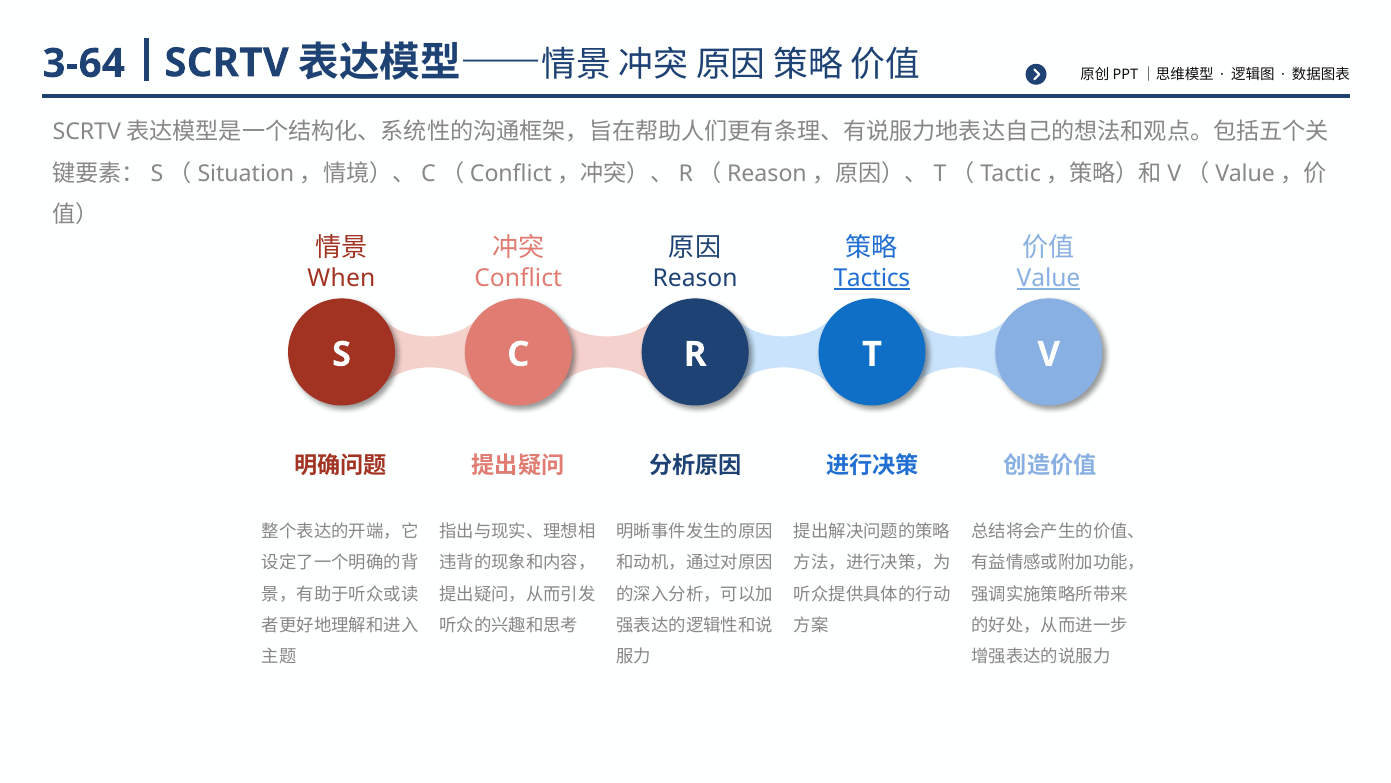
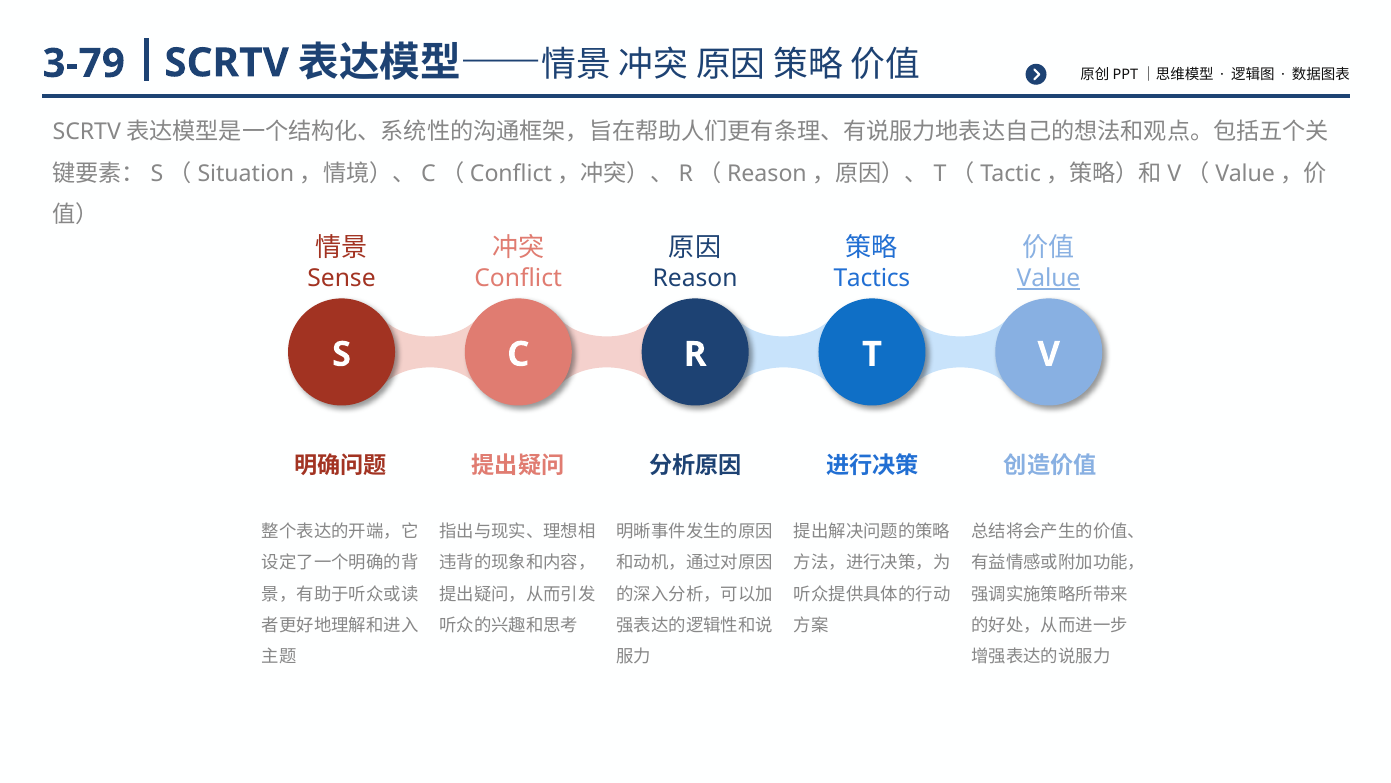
3-64: 3-64 -> 3-79
When: When -> Sense
Tactics underline: present -> none
